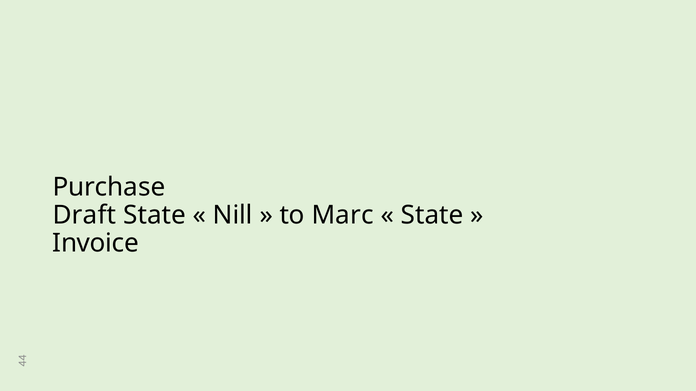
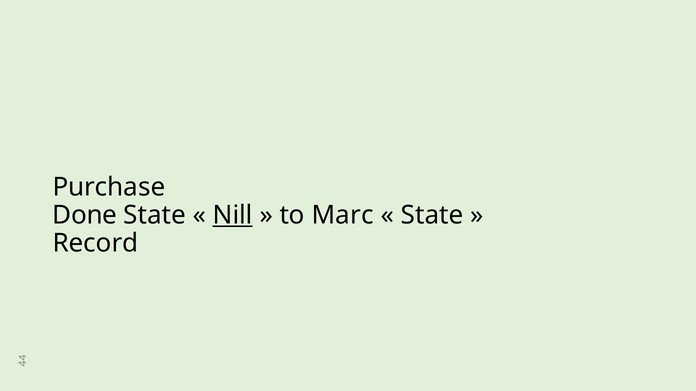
Draft: Draft -> Done
Nill underline: none -> present
Invoice: Invoice -> Record
